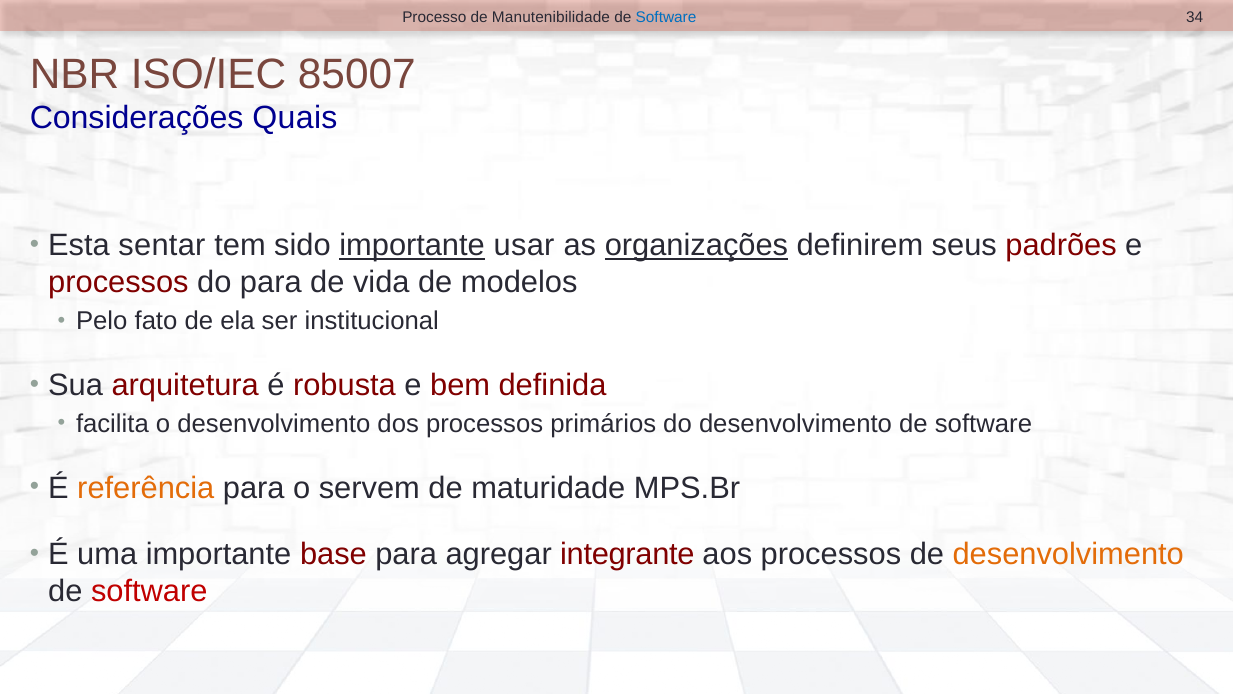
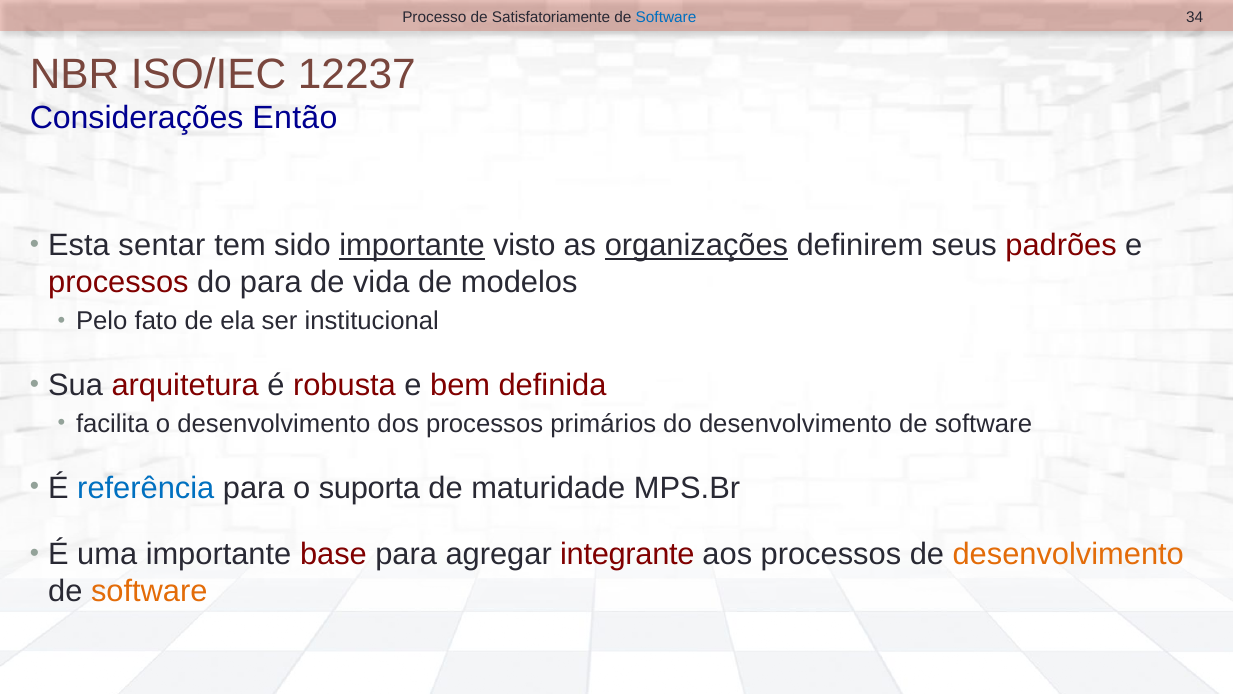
Manutenibilidade: Manutenibilidade -> Satisfatoriamente
85007: 85007 -> 12237
Quais: Quais -> Então
usar: usar -> visto
referência colour: orange -> blue
servem: servem -> suporta
software at (149, 591) colour: red -> orange
